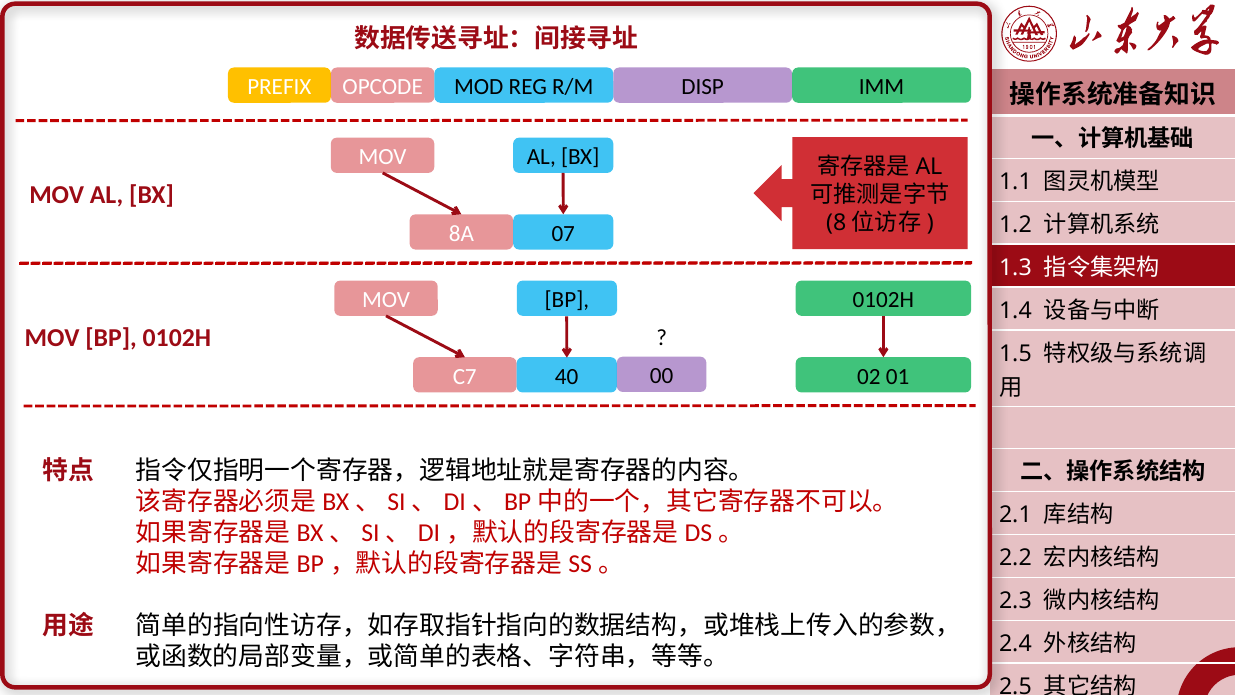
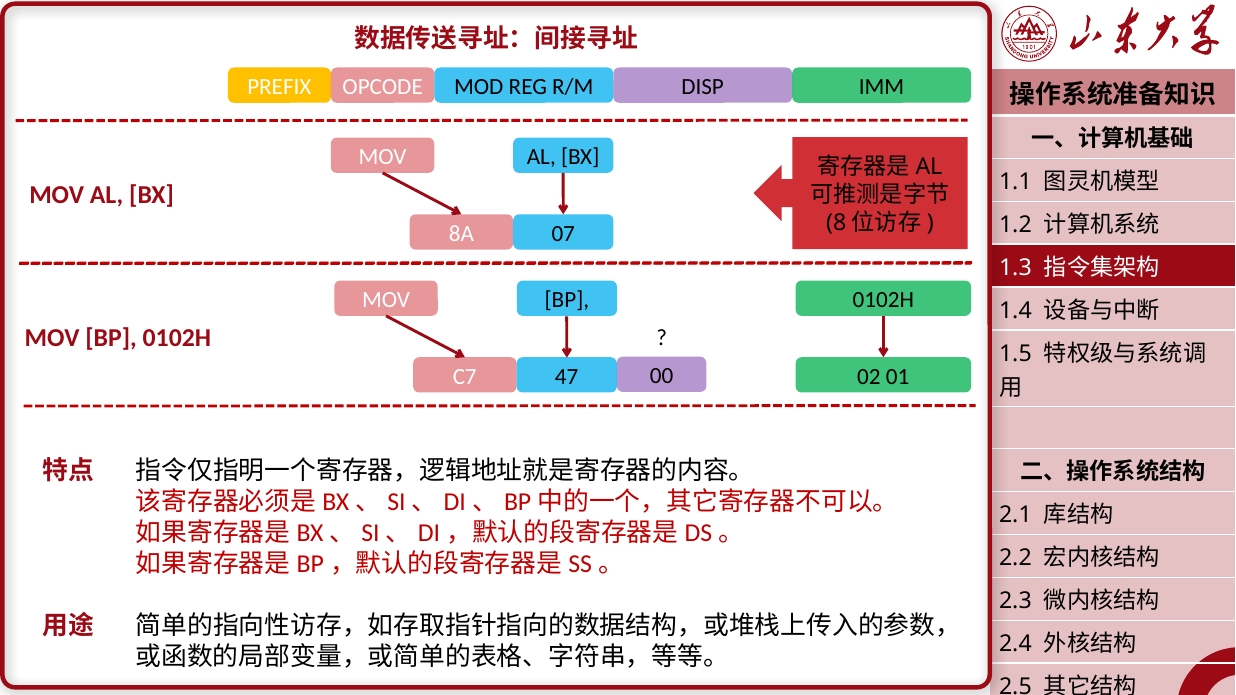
40: 40 -> 47
